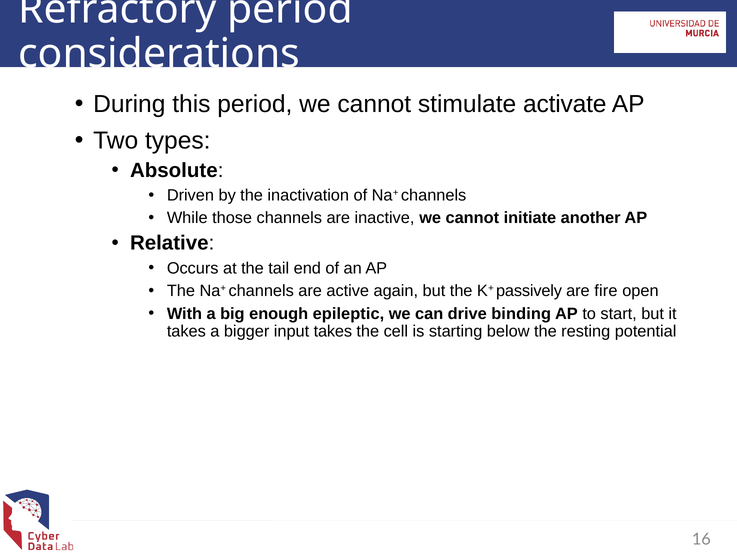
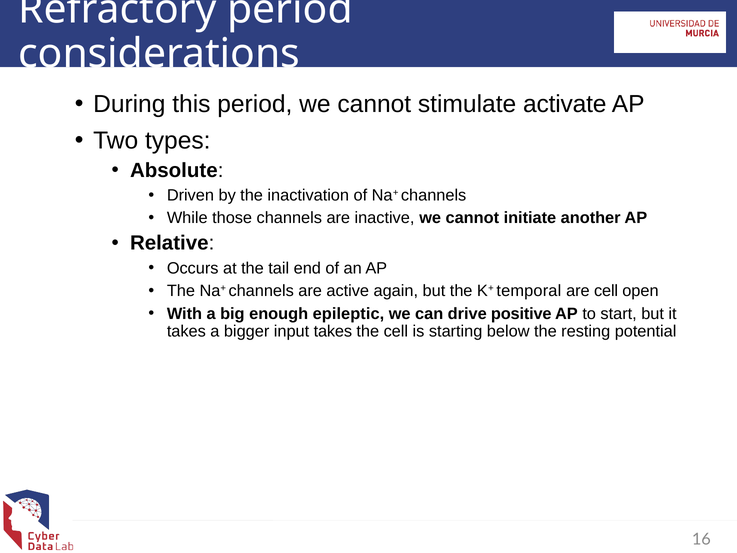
passively: passively -> temporal
are fire: fire -> cell
binding: binding -> positive
